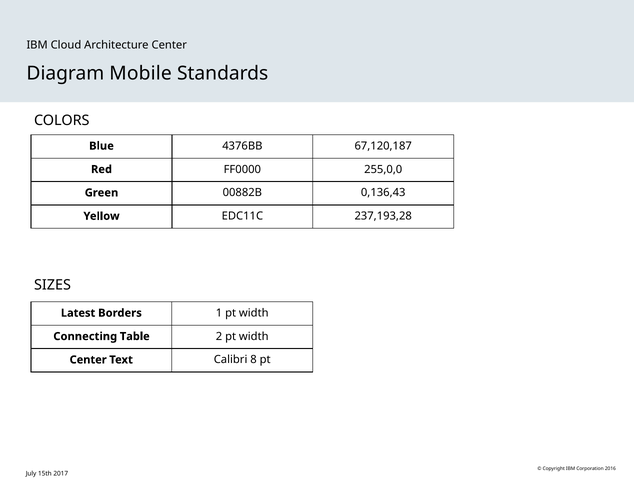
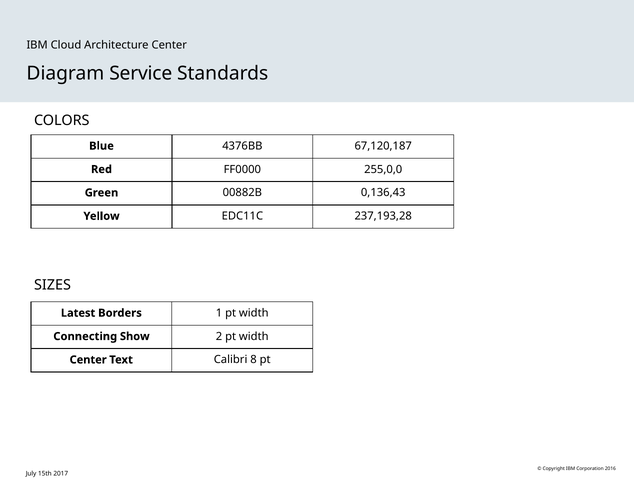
Mobile: Mobile -> Service
Table: Table -> Show
